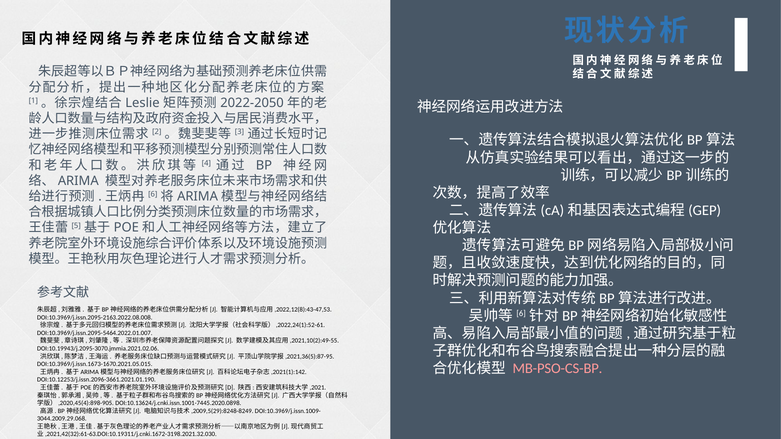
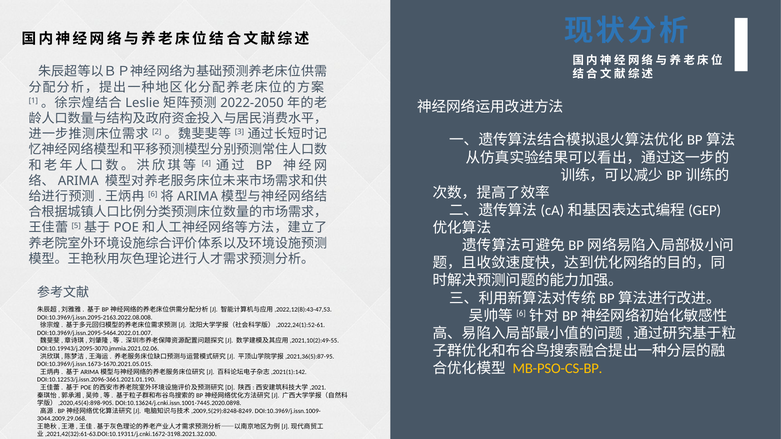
MB-PSO-CS-BP colour: pink -> yellow
